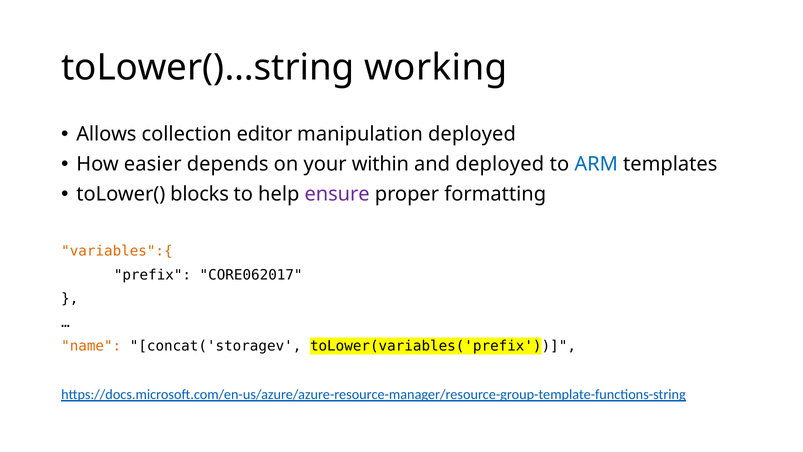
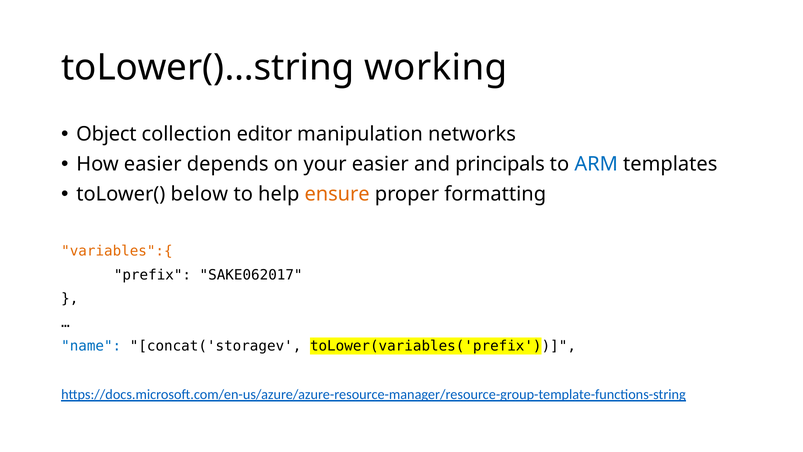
Allows: Allows -> Object
manipulation deployed: deployed -> networks
your within: within -> easier
and deployed: deployed -> principals
blocks: blocks -> below
ensure colour: purple -> orange
CORE062017: CORE062017 -> SAKE062017
name colour: orange -> blue
